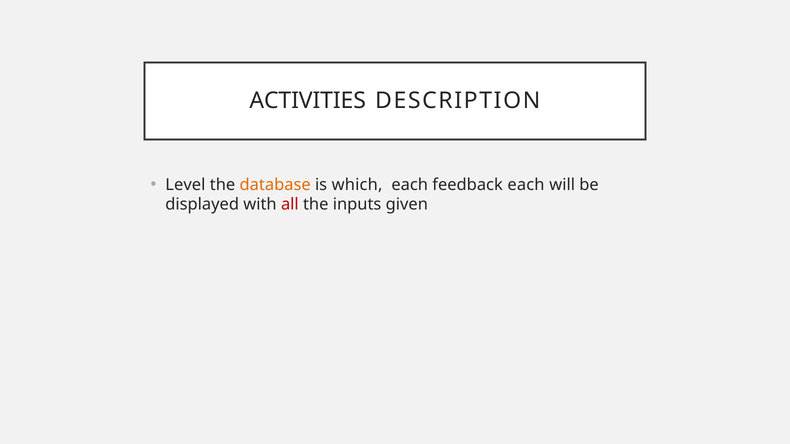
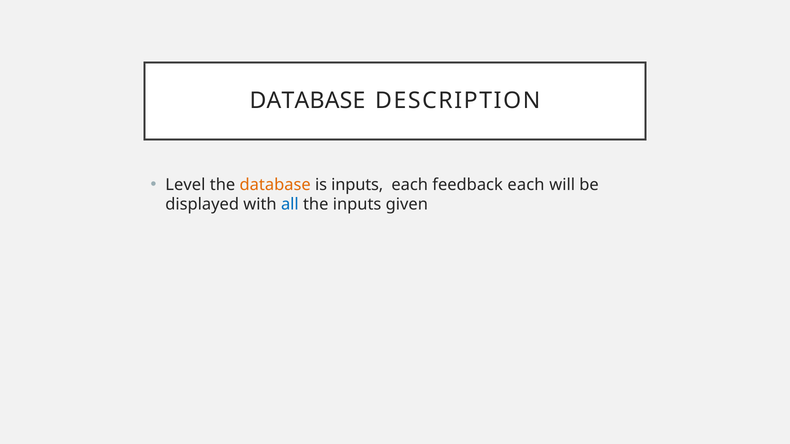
ACTIVITIES at (308, 101): ACTIVITIES -> DATABASE
is which: which -> inputs
all colour: red -> blue
